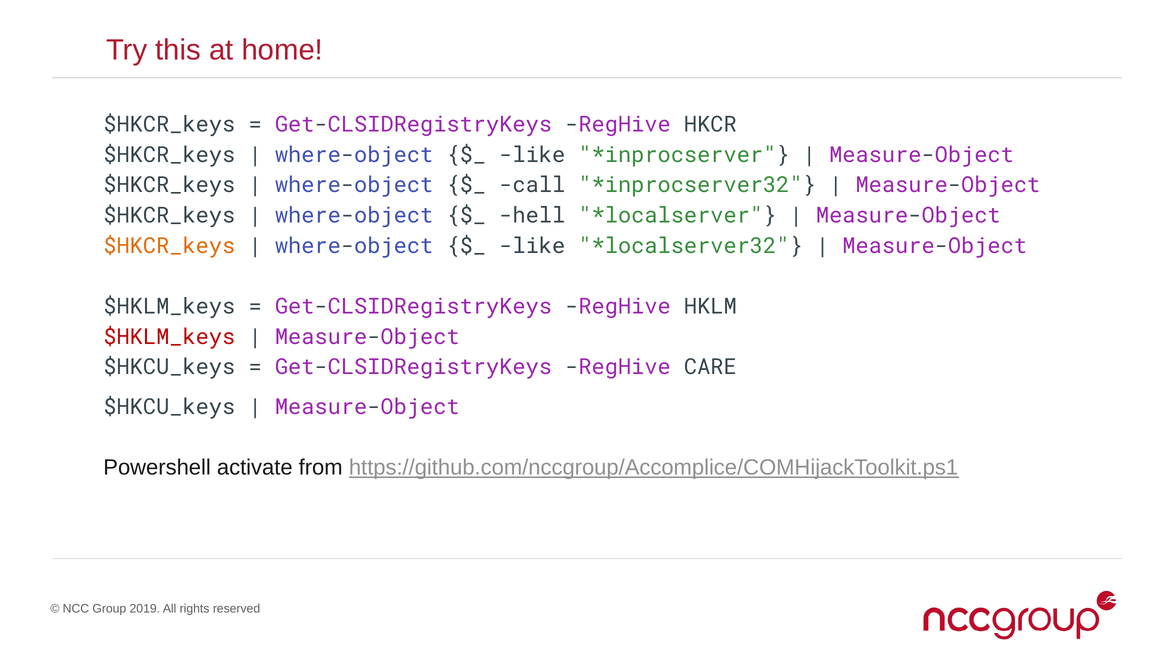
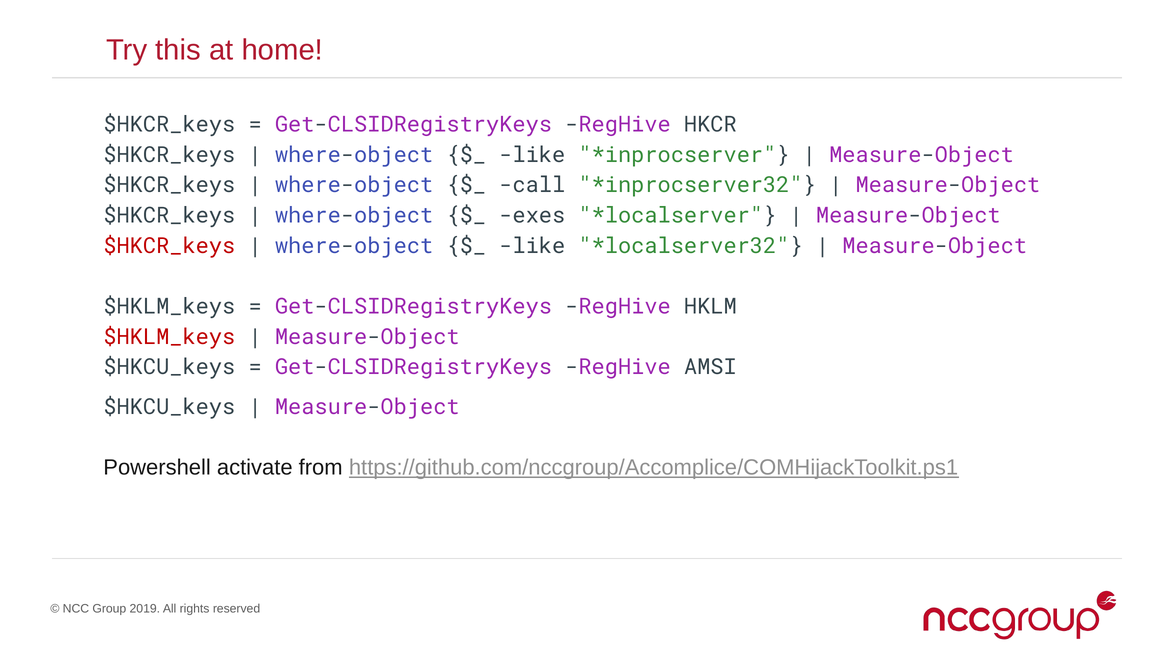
hell: hell -> exes
$HKCR_keys at (169, 246) colour: orange -> red
CARE: CARE -> AMSI
